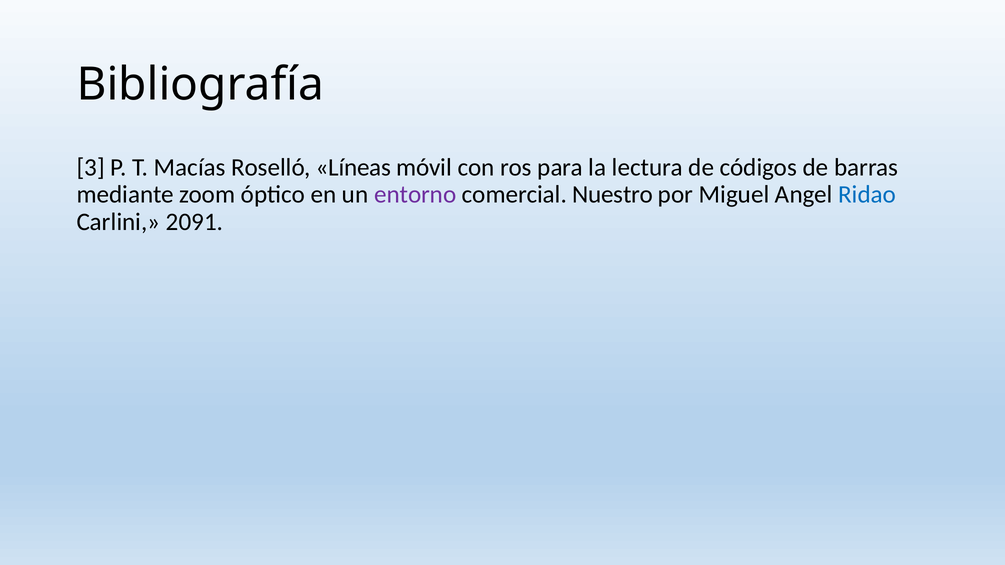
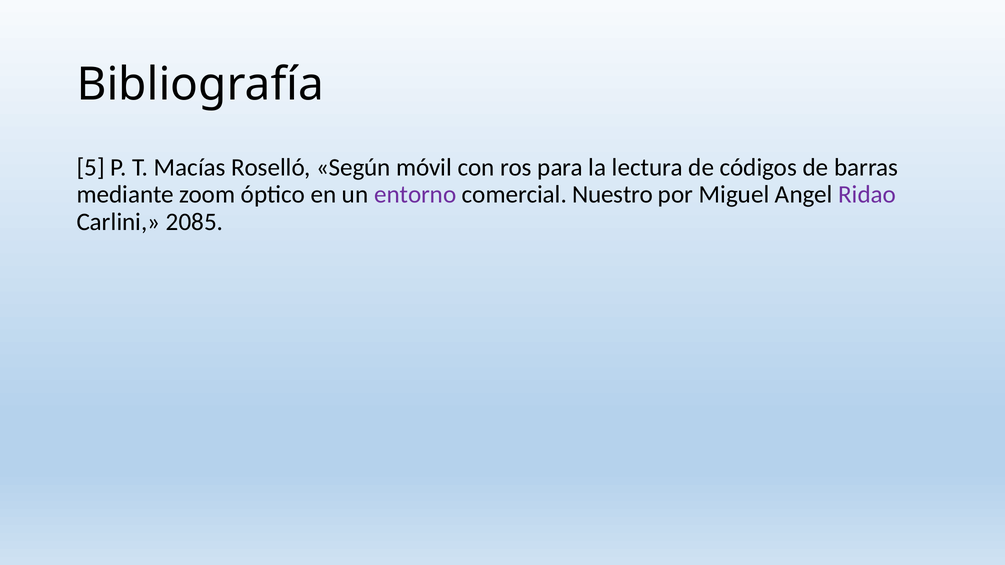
3: 3 -> 5
Líneas: Líneas -> Según
Ridao colour: blue -> purple
2091: 2091 -> 2085
